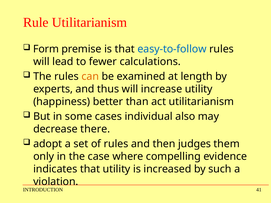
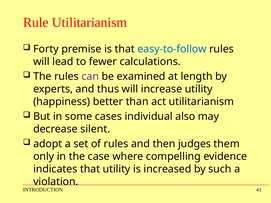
Form: Form -> Forty
can colour: orange -> purple
there: there -> silent
